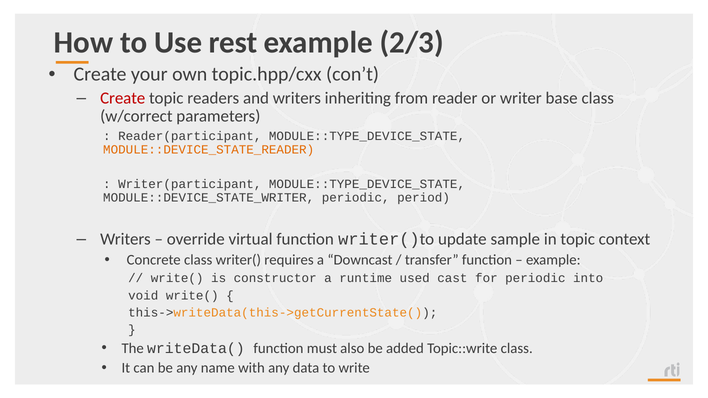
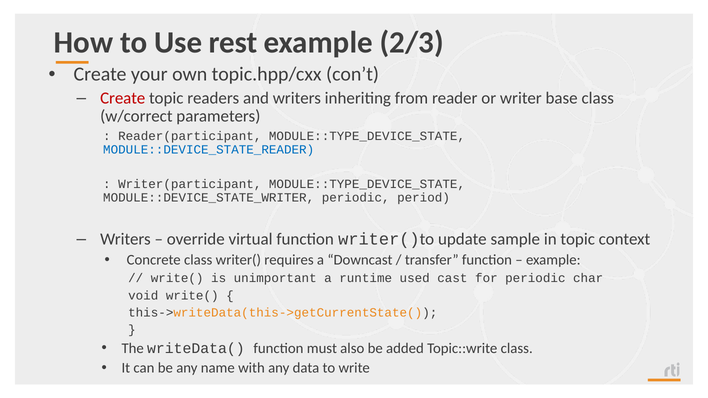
MODULE::DEVICE_STATE_READER colour: orange -> blue
constructor: constructor -> unimportant
into: into -> char
